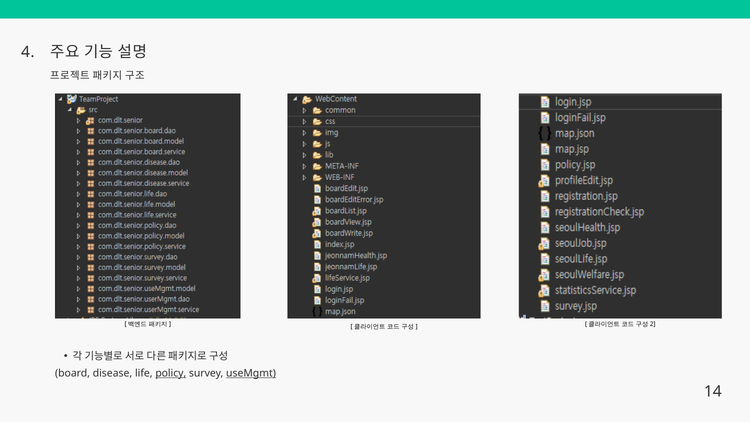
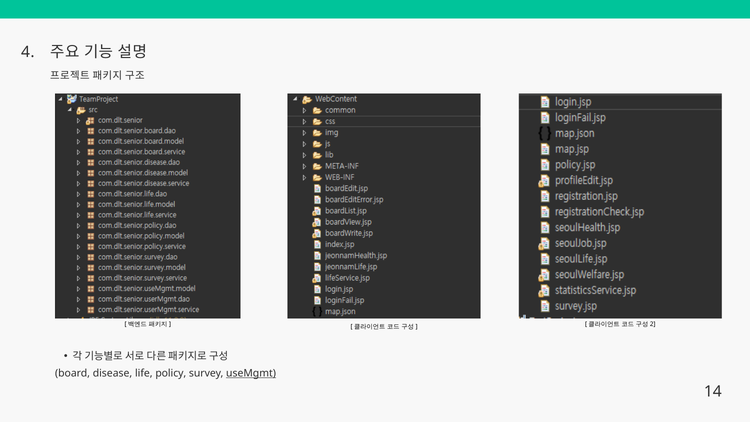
policy underline: present -> none
